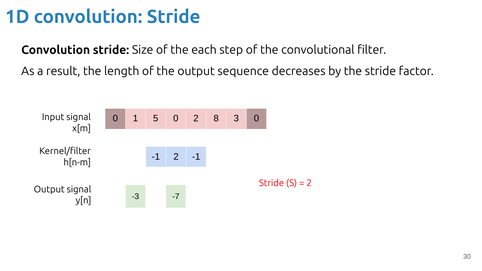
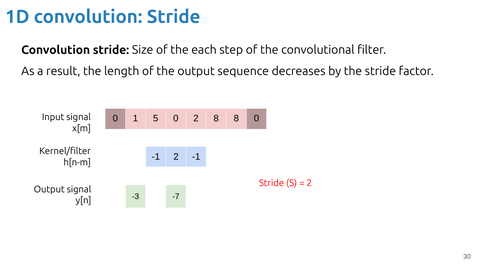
8 3: 3 -> 8
